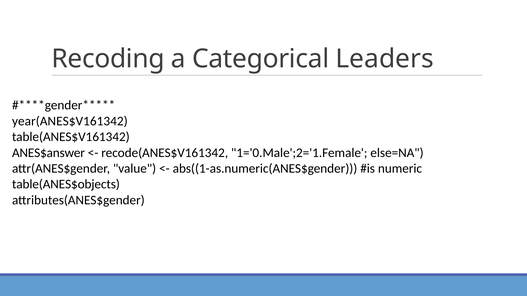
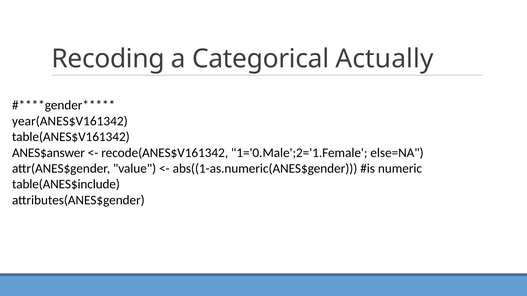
Leaders: Leaders -> Actually
table(ANES$objects: table(ANES$objects -> table(ANES$include
